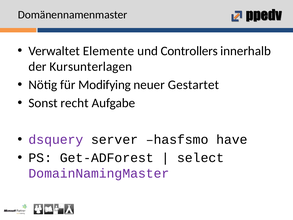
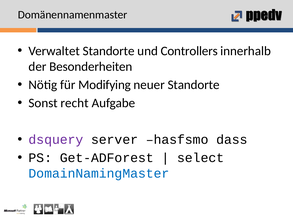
Verwaltet Elemente: Elemente -> Standorte
Kursunterlagen: Kursunterlagen -> Besonderheiten
neuer Gestartet: Gestartet -> Standorte
have: have -> dass
DomainNamingMaster colour: purple -> blue
